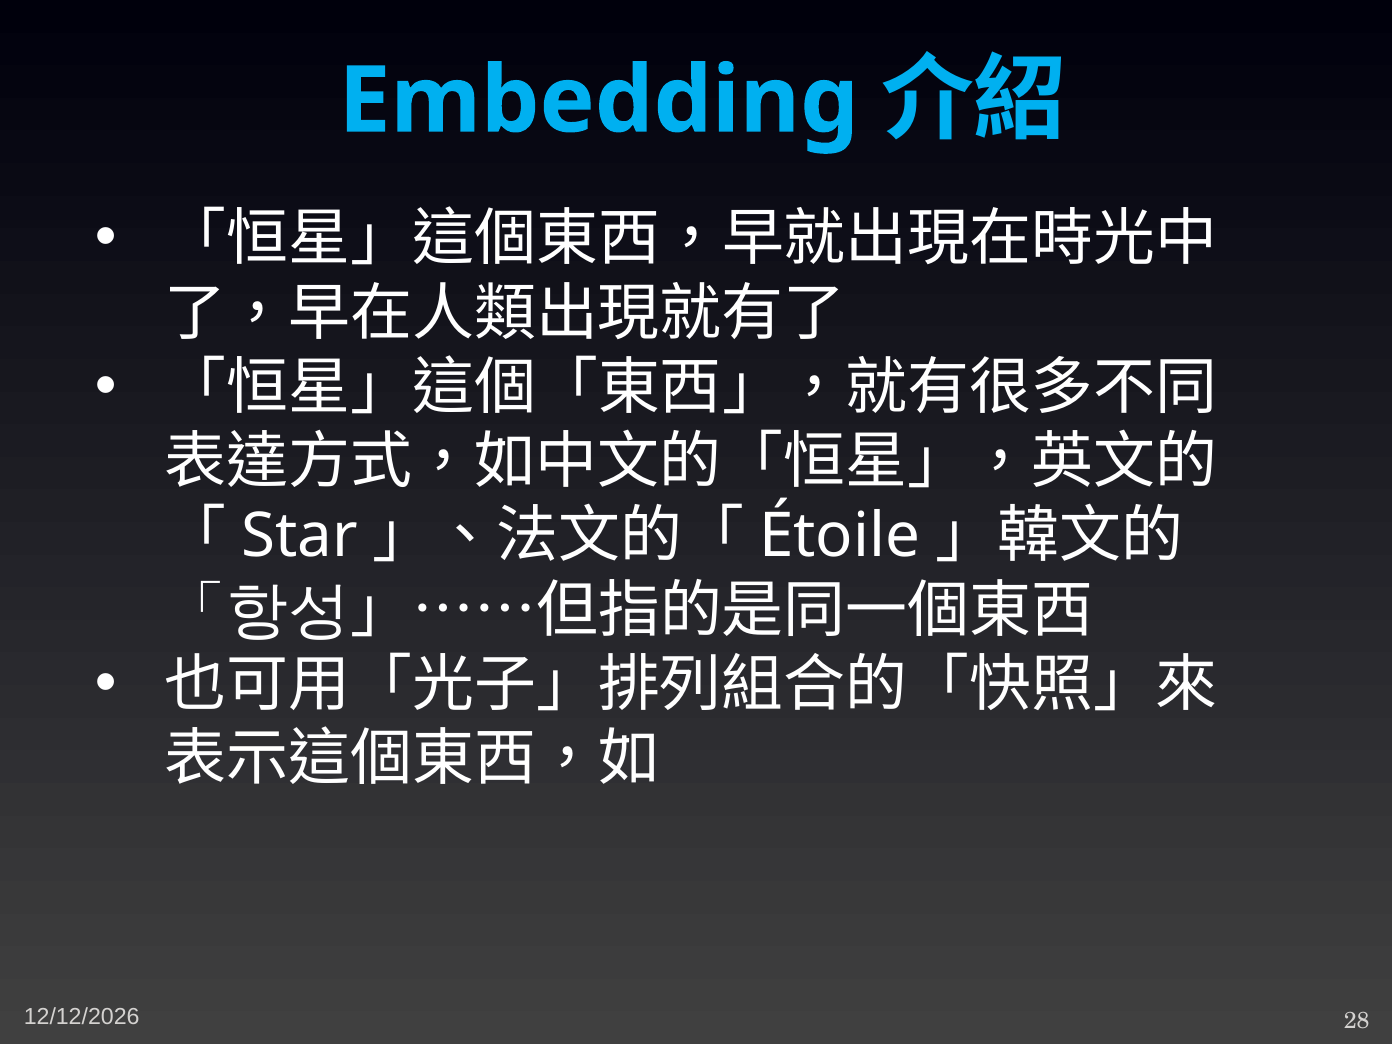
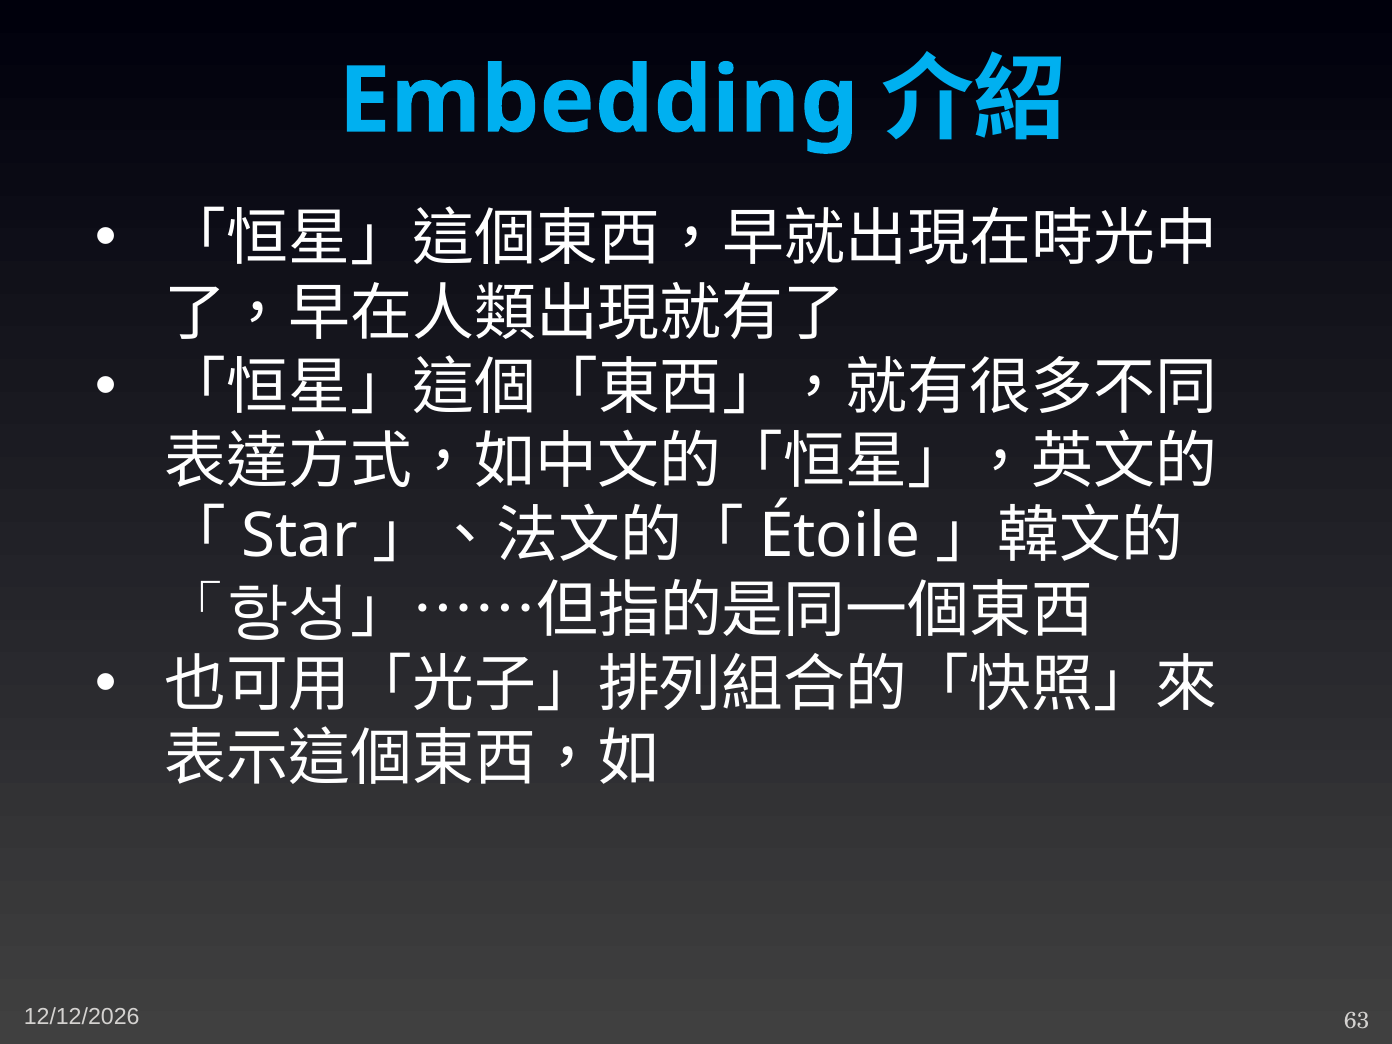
28: 28 -> 63
